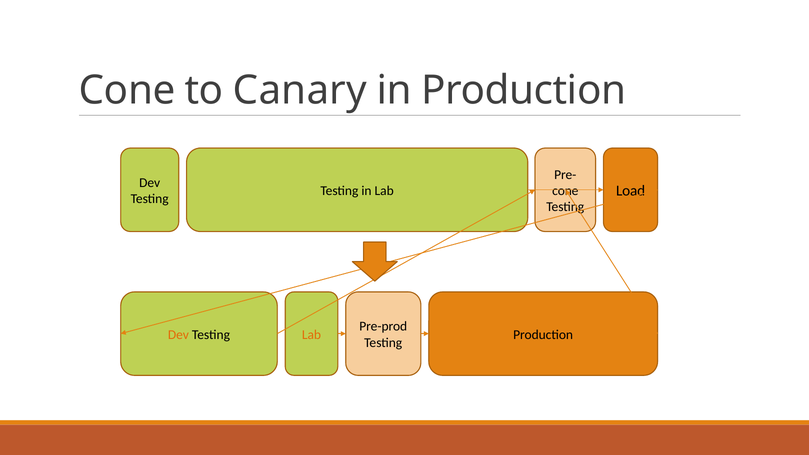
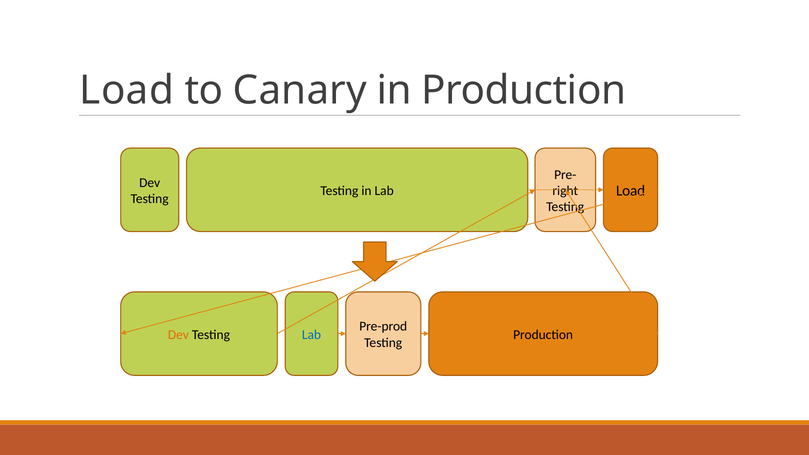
Cone at (127, 91): Cone -> Load
cone at (565, 191): cone -> right
Lab at (311, 335) colour: orange -> blue
